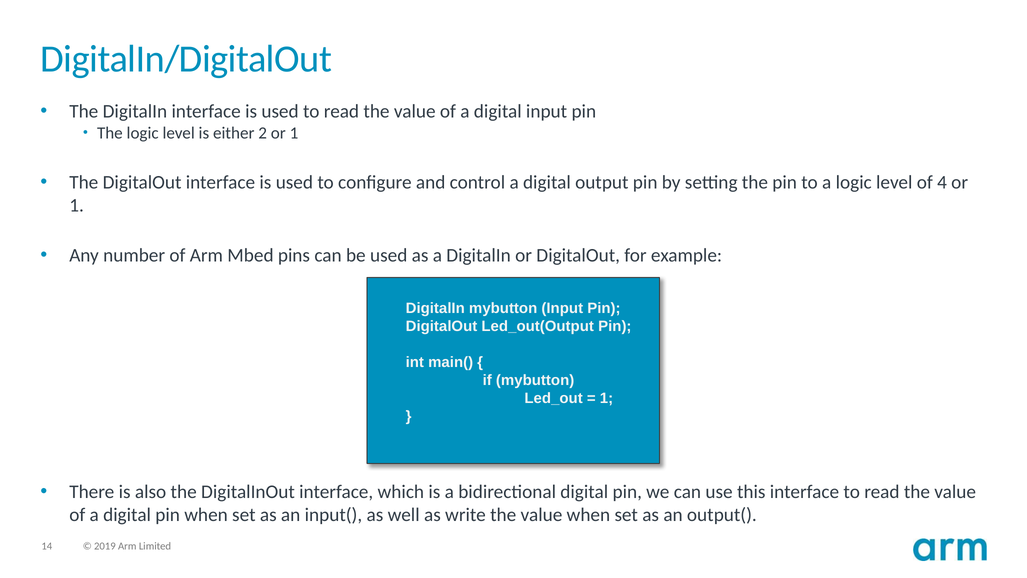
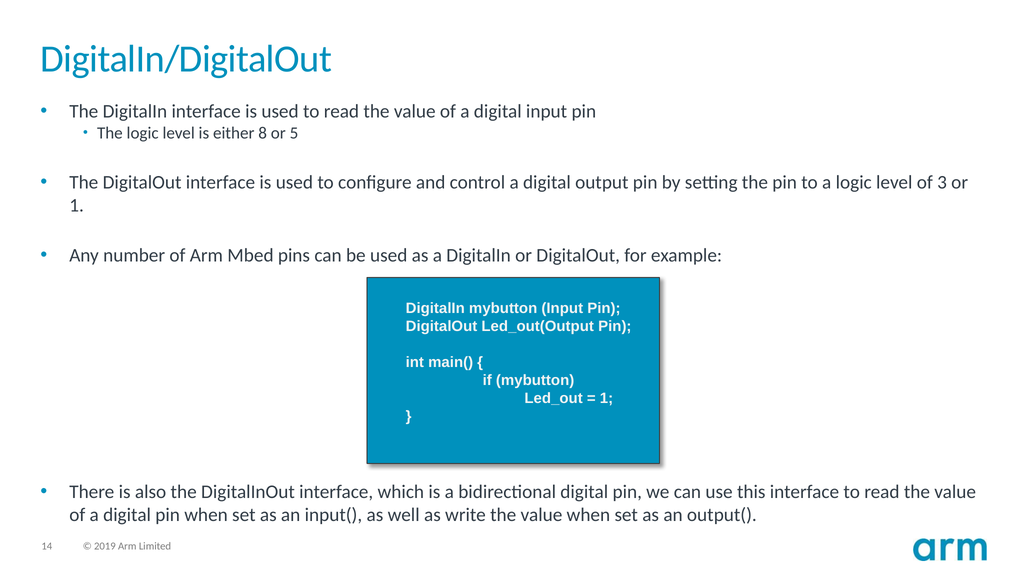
2: 2 -> 8
1 at (294, 133): 1 -> 5
4: 4 -> 3
